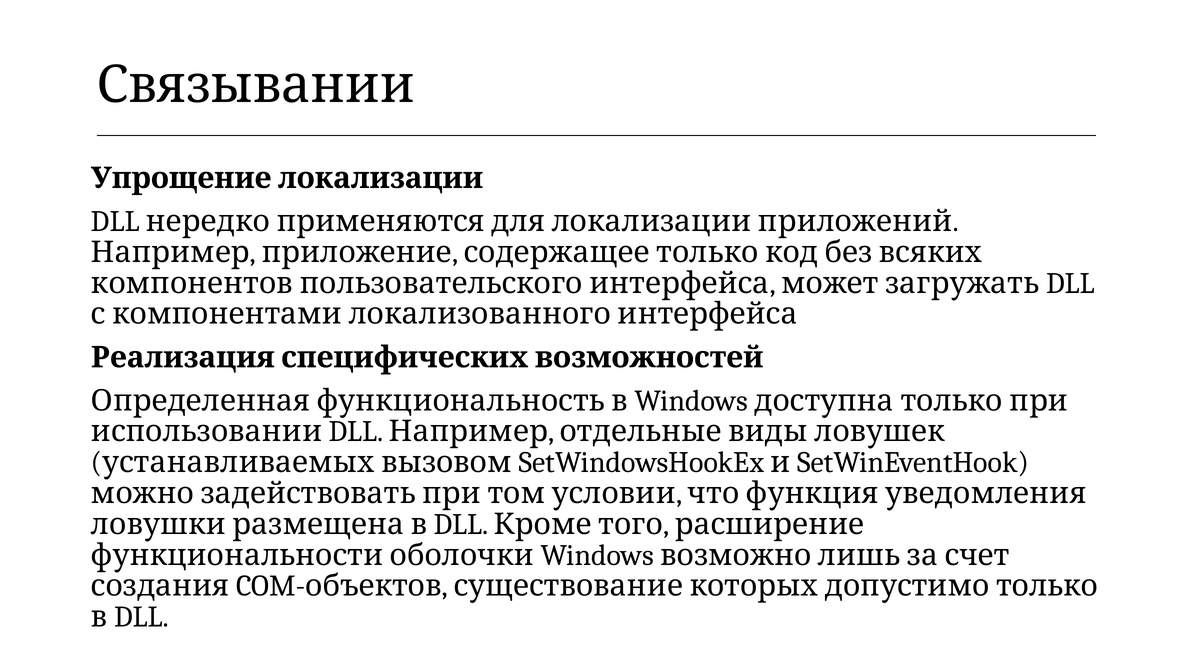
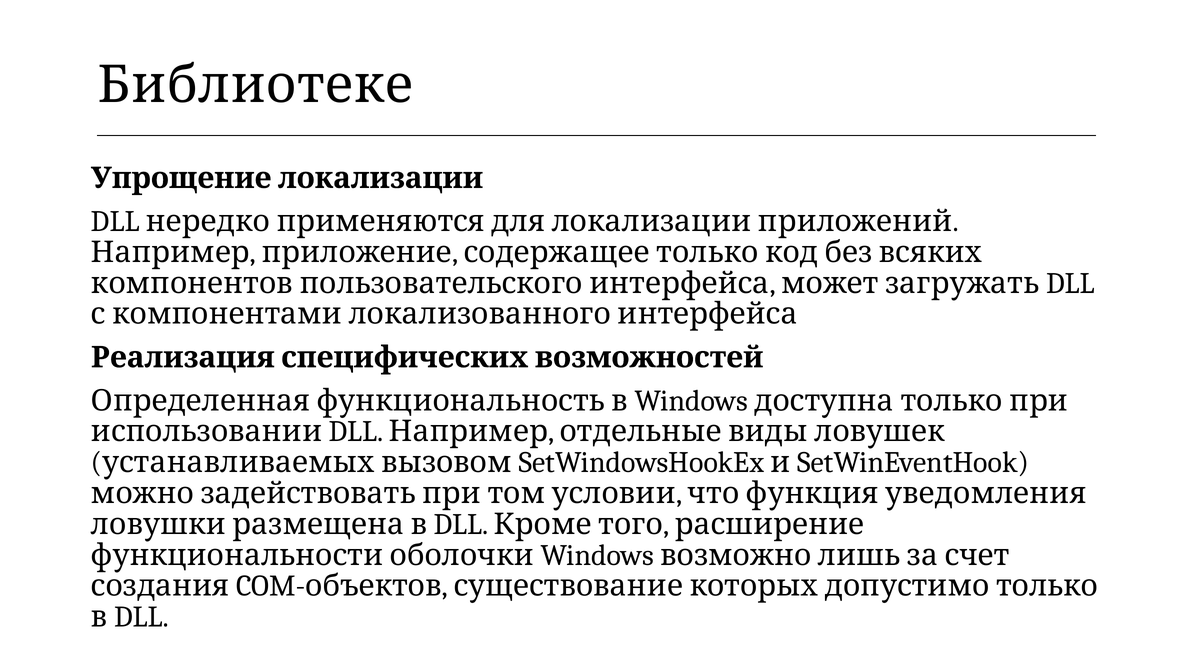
Связывании: Связывании -> Библиотеке
